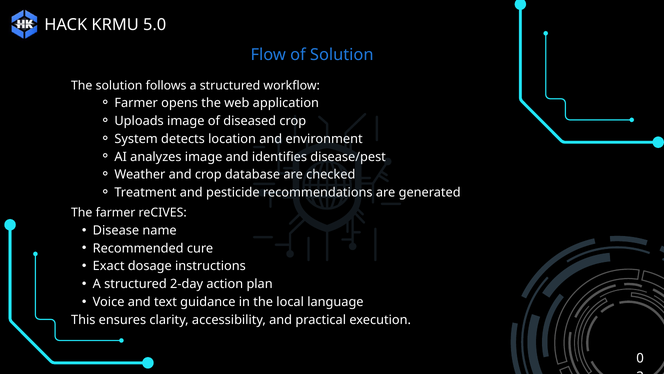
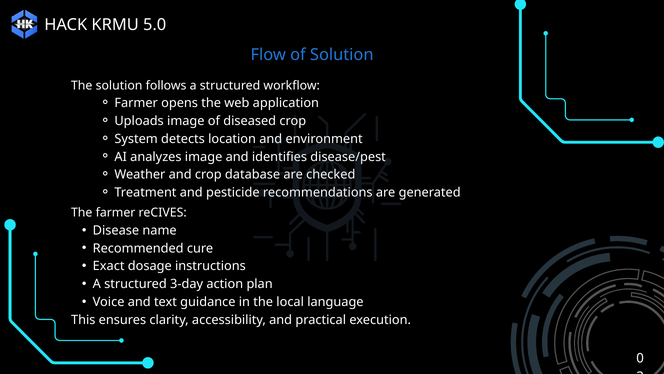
2-day: 2-day -> 3-day
